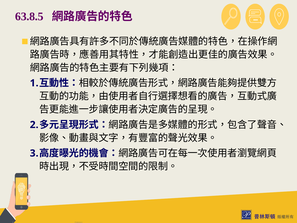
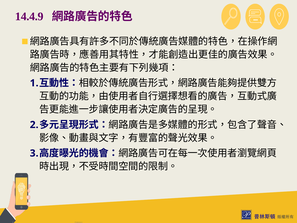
63.8.5: 63.8.5 -> 14.4.9
